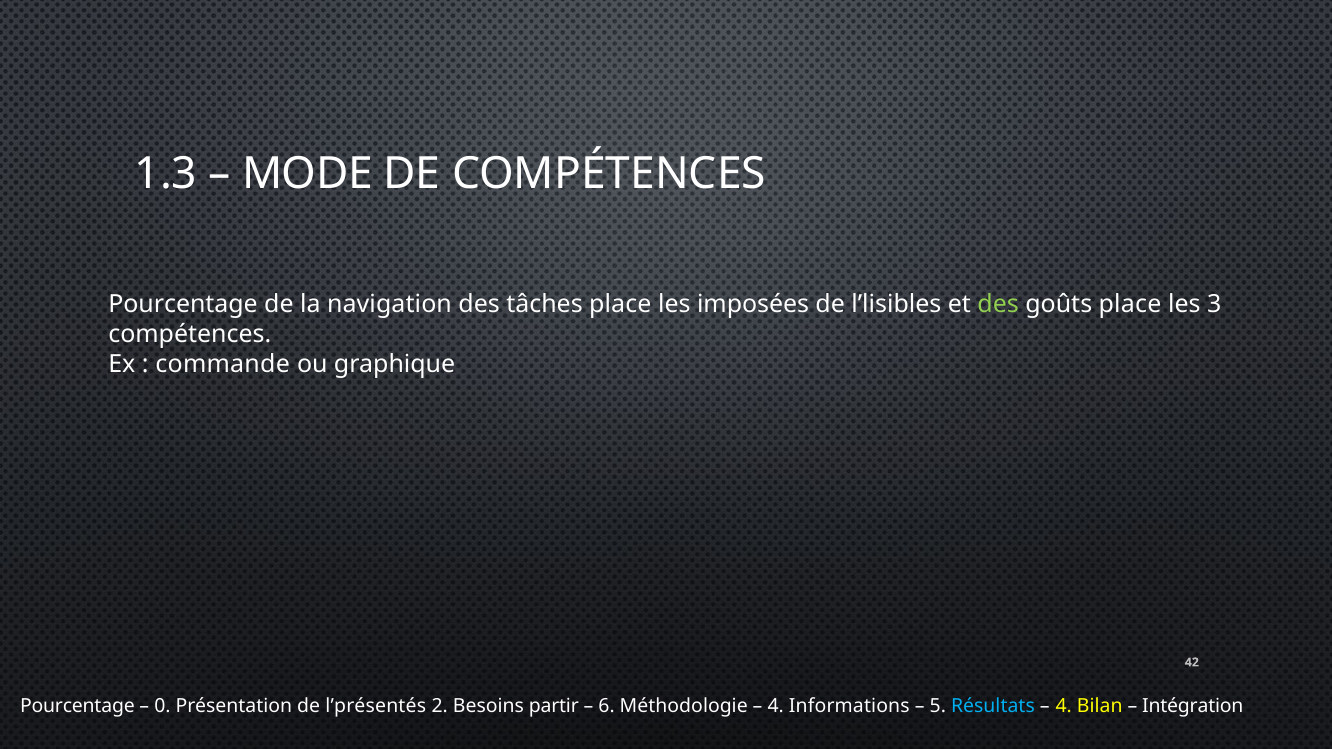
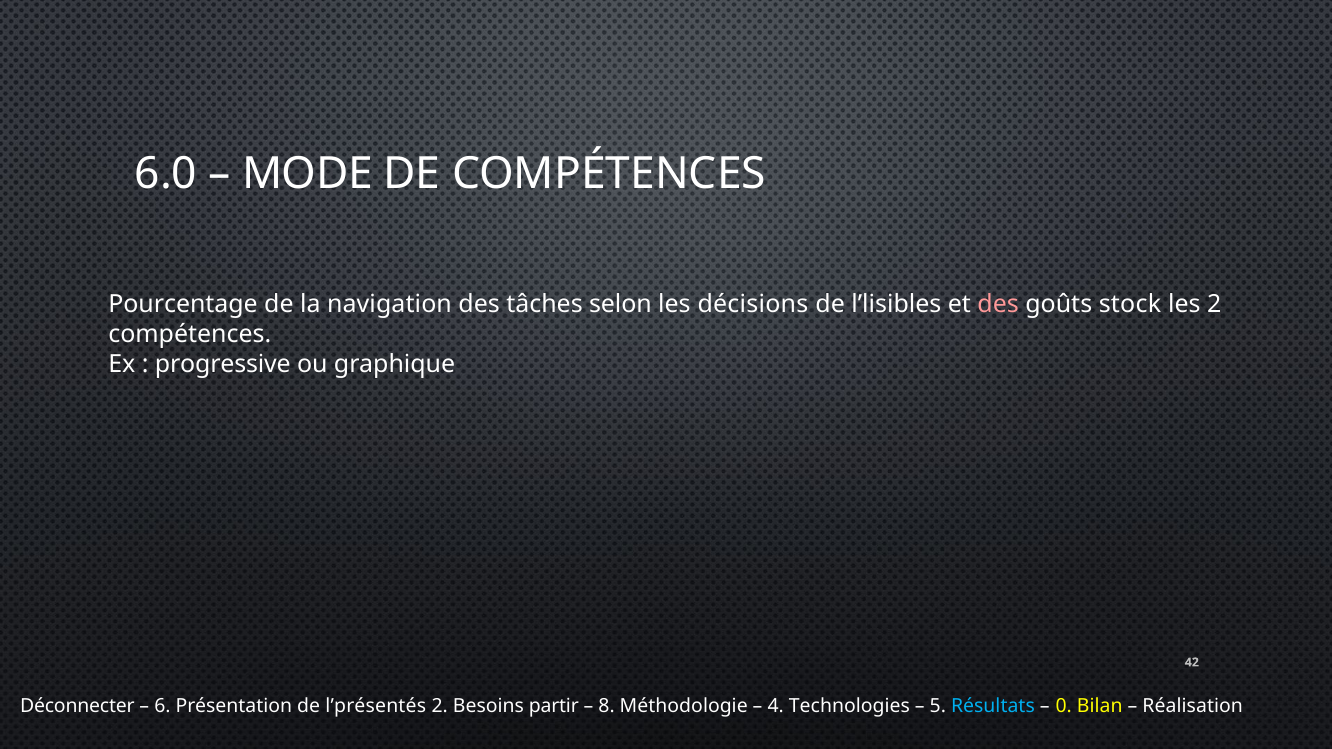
1.3: 1.3 -> 6.0
tâches place: place -> selon
imposées: imposées -> décisions
des at (998, 304) colour: light green -> pink
goûts place: place -> stock
les 3: 3 -> 2
commande: commande -> progressive
Pourcentage at (77, 707): Pourcentage -> Déconnecter
0: 0 -> 6
6: 6 -> 8
Informations: Informations -> Technologies
4 at (1064, 707): 4 -> 0
Intégration: Intégration -> Réalisation
